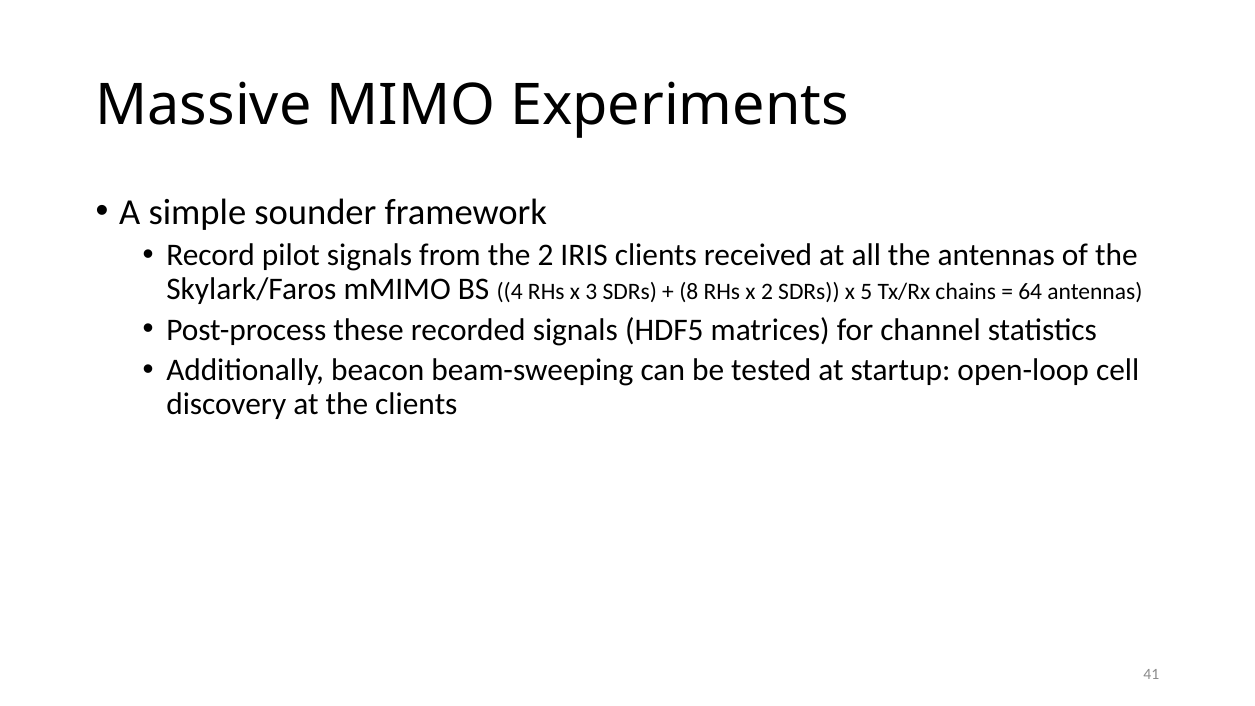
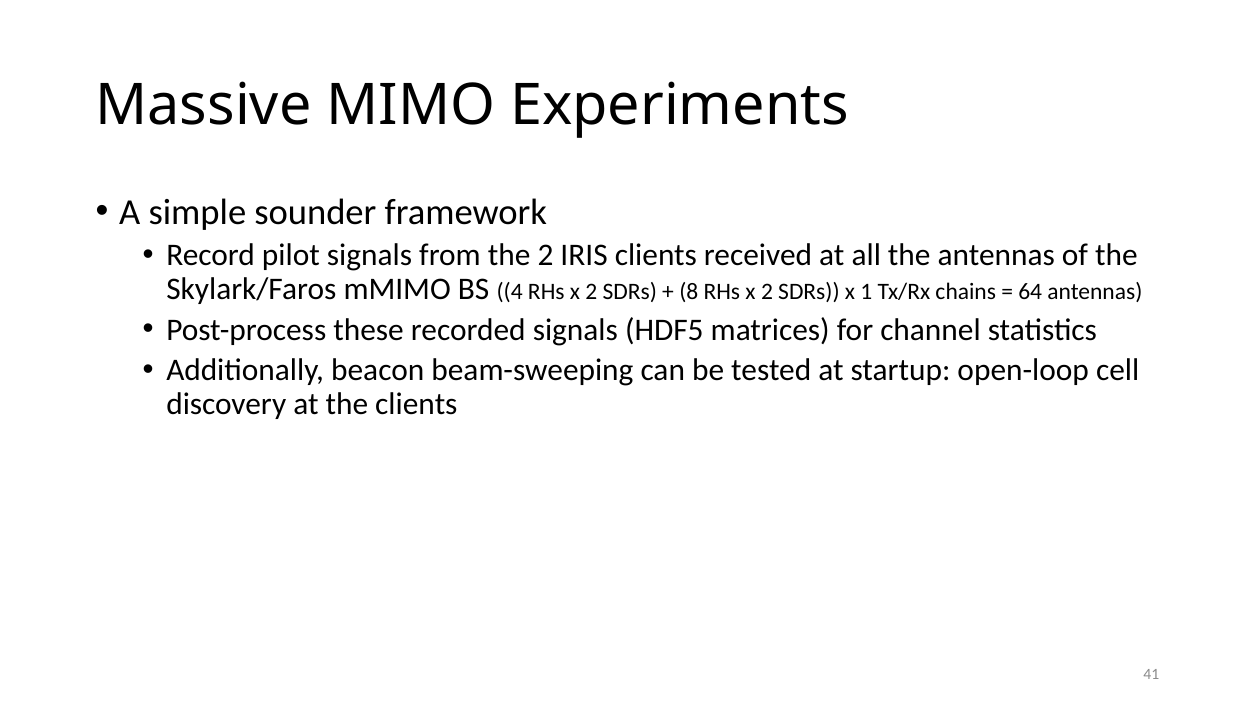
4 RHs x 3: 3 -> 2
5: 5 -> 1
